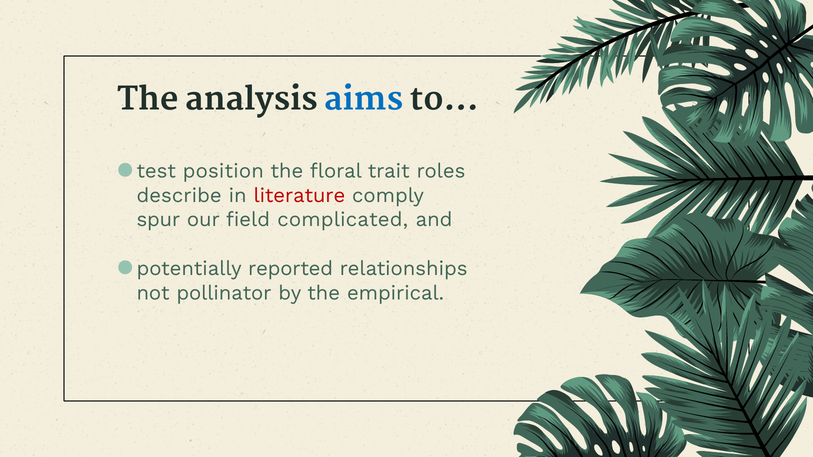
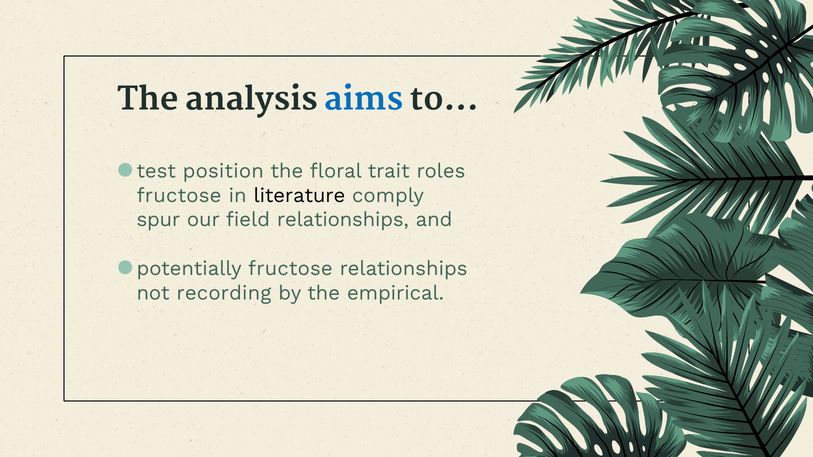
describe at (179, 196): describe -> fructose
literature colour: red -> black
field complicated: complicated -> relationships
reported at (291, 269): reported -> fructose
pollinator: pollinator -> recording
